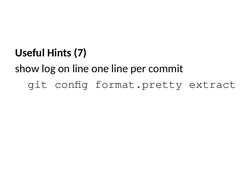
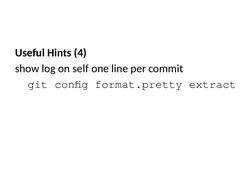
7: 7 -> 4
on line: line -> self
